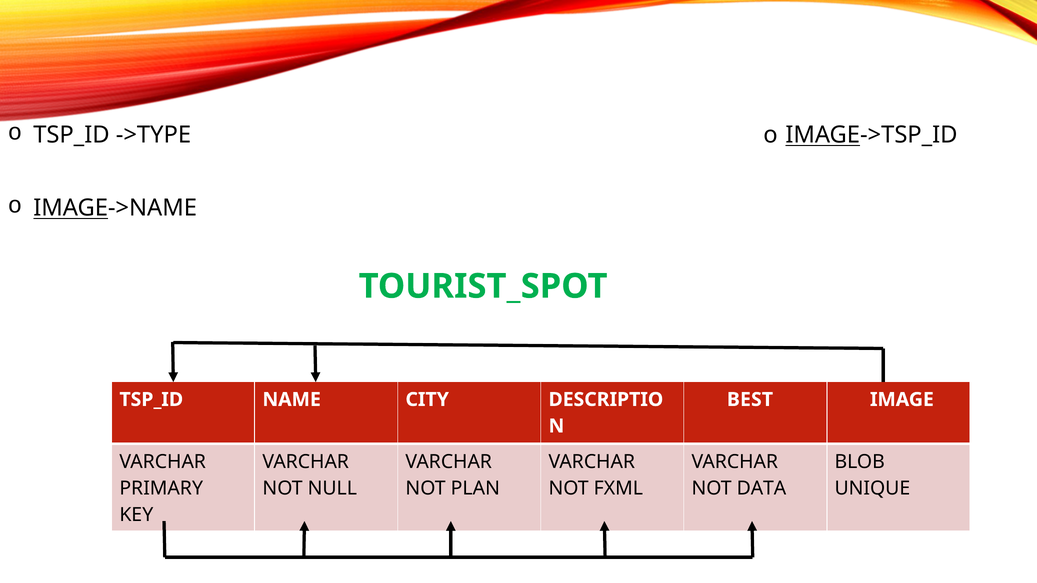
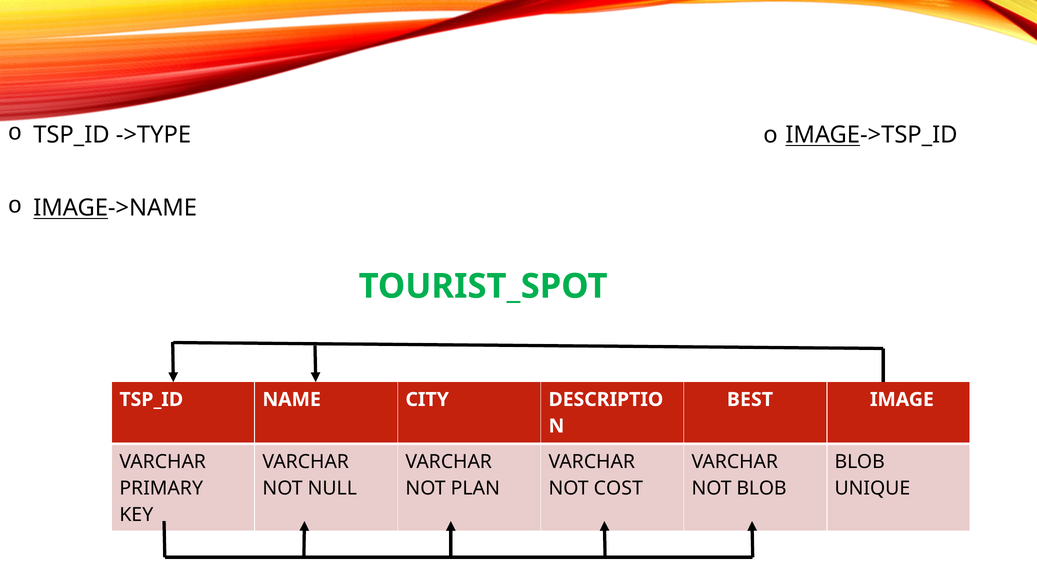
FXML: FXML -> COST
NOT DATA: DATA -> BLOB
